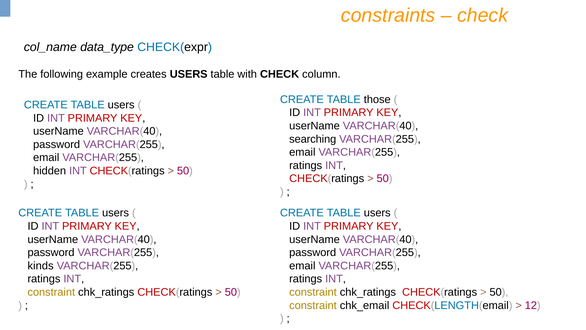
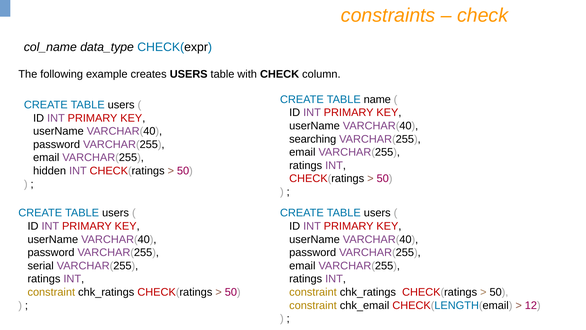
those: those -> name
kinds: kinds -> serial
